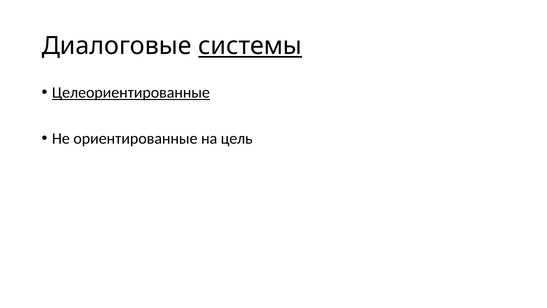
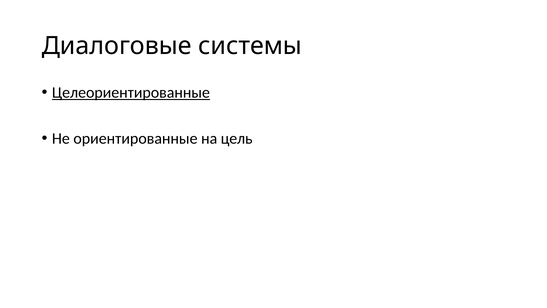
системы underline: present -> none
